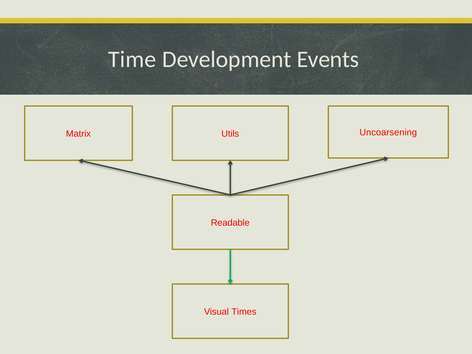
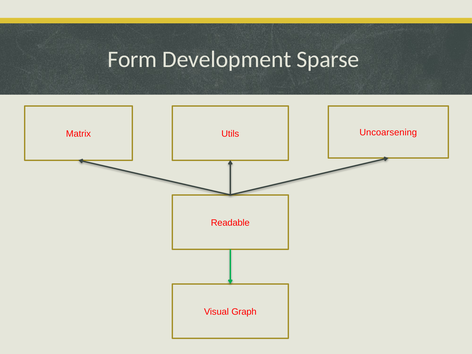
Time: Time -> Form
Events: Events -> Sparse
Times: Times -> Graph
